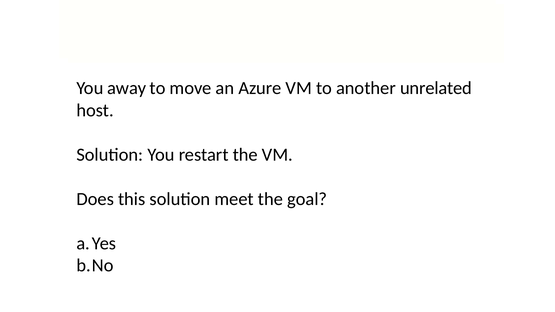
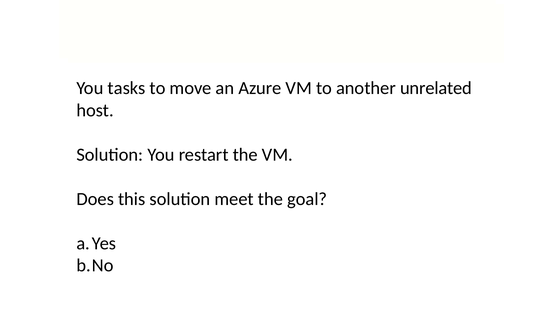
away: away -> tasks
